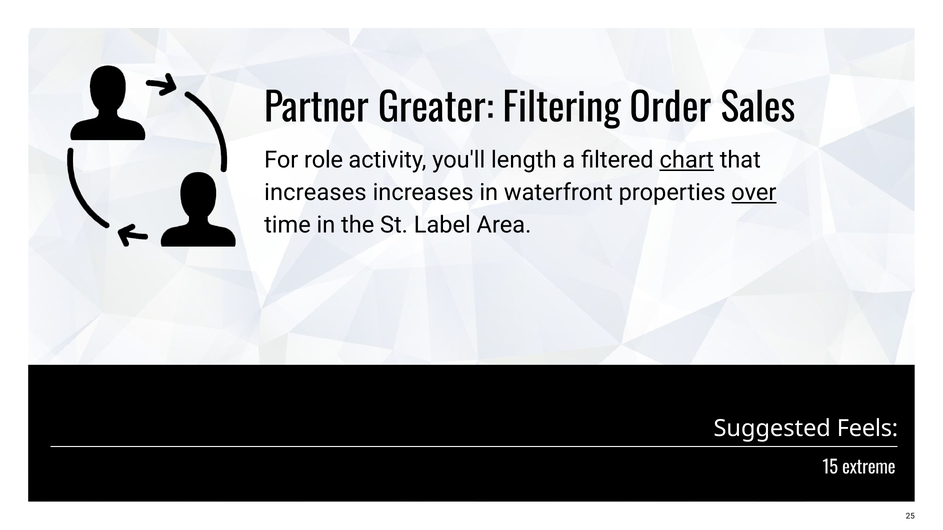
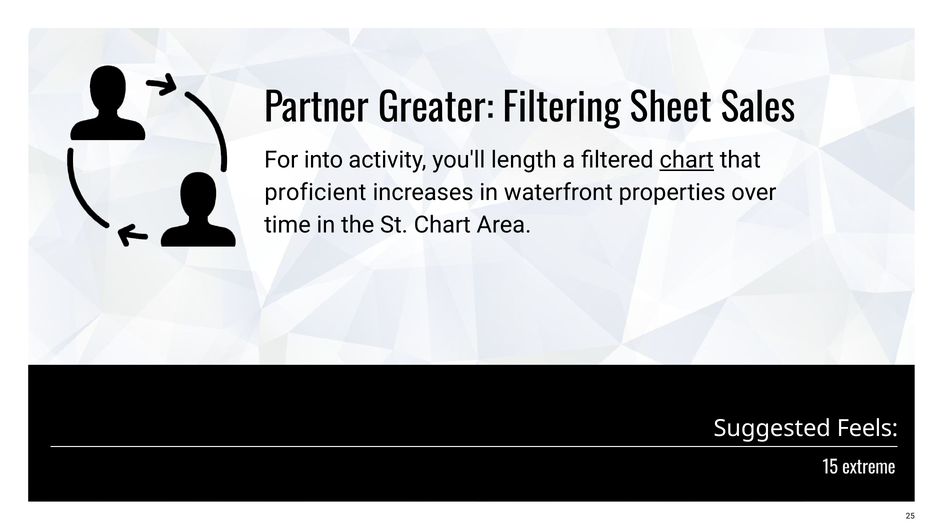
Order: Order -> Sheet
role: role -> into
increases at (315, 193): increases -> proficient
over underline: present -> none
St Label: Label -> Chart
